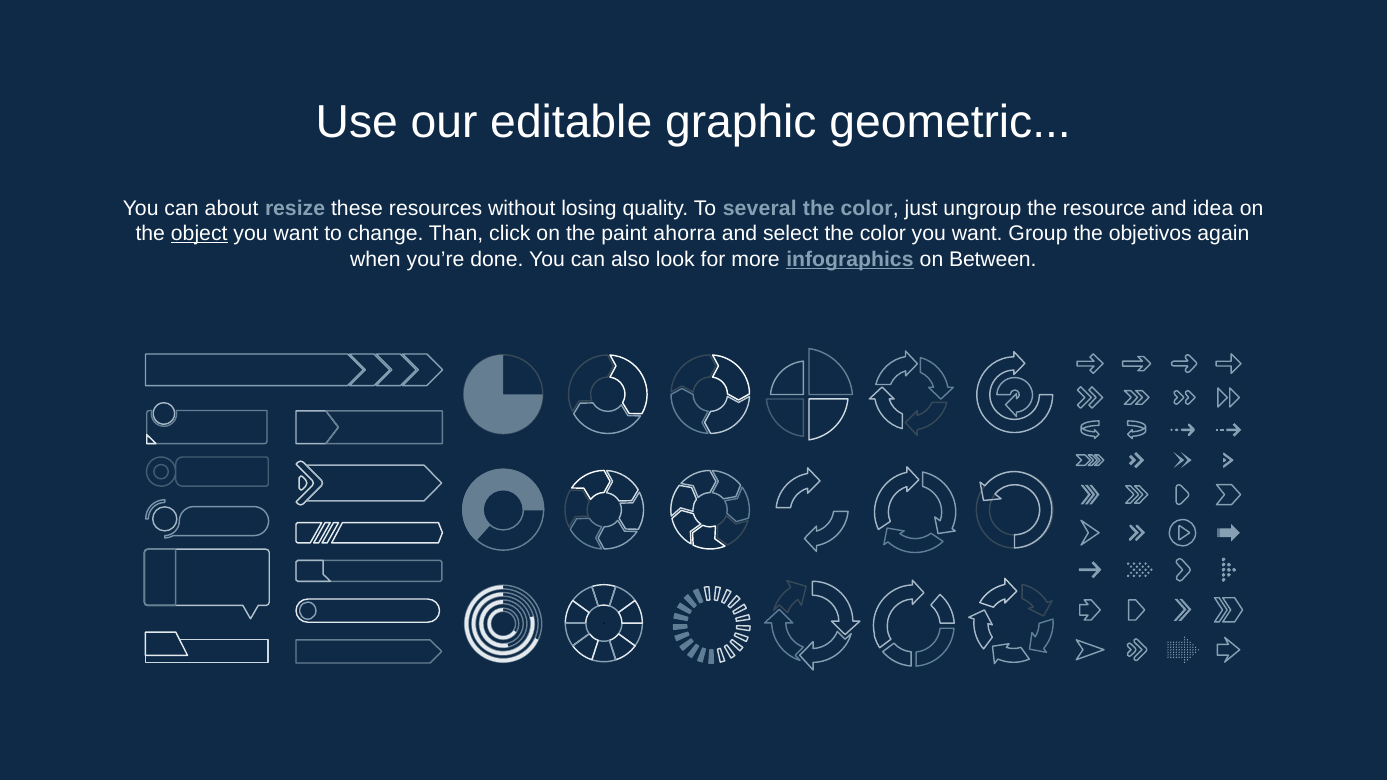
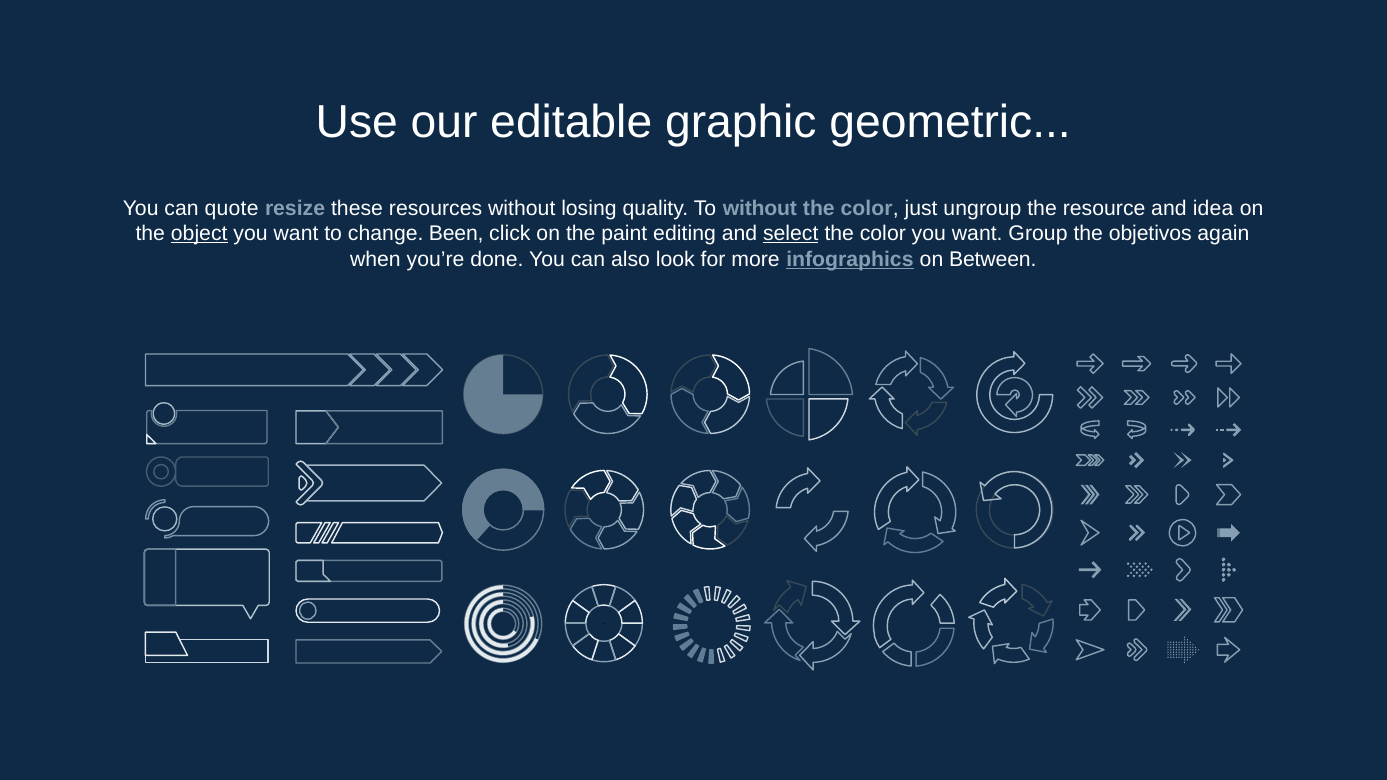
about: about -> quote
To several: several -> without
Than: Than -> Been
ahorra: ahorra -> editing
select underline: none -> present
